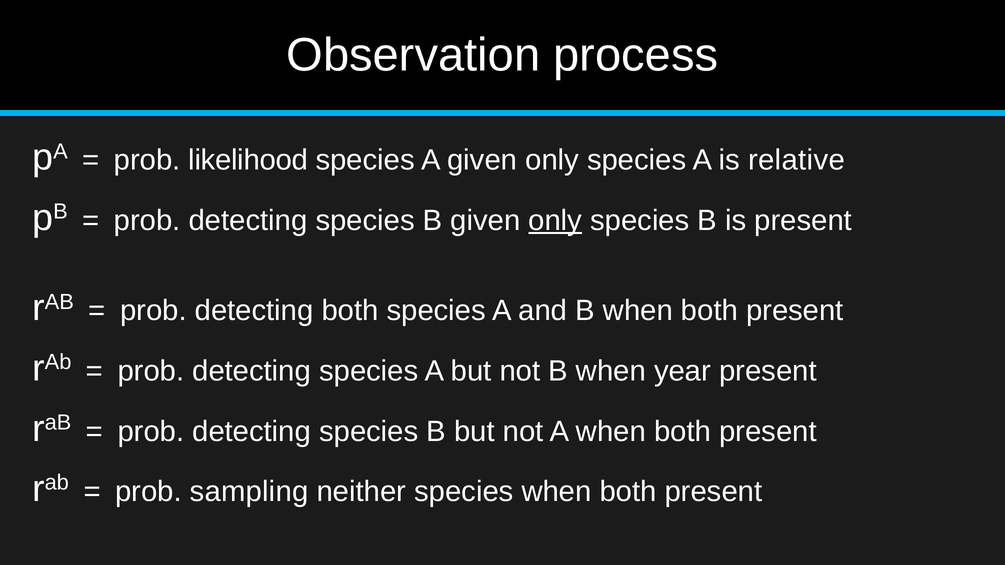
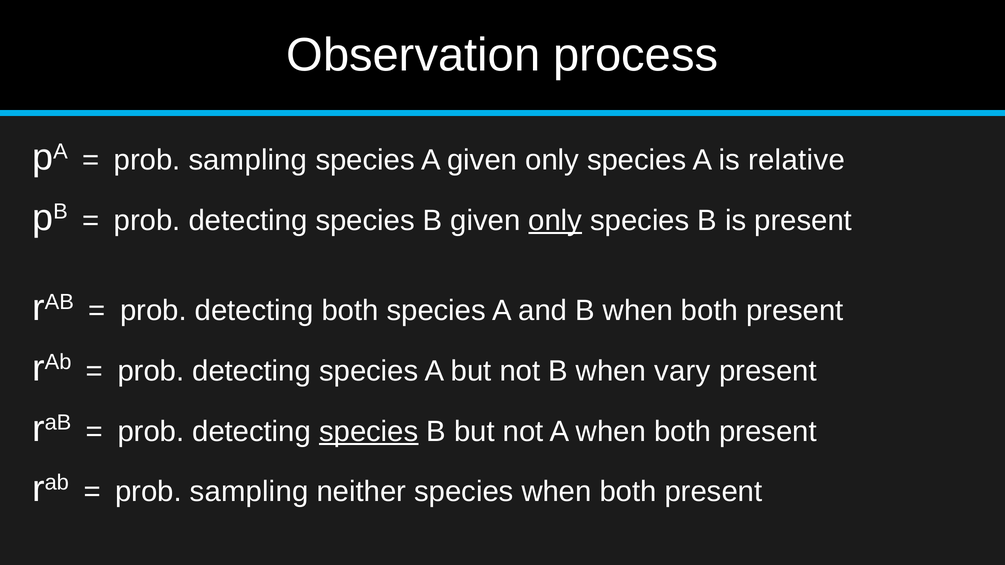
likelihood at (248, 160): likelihood -> sampling
year: year -> vary
species at (369, 432) underline: none -> present
